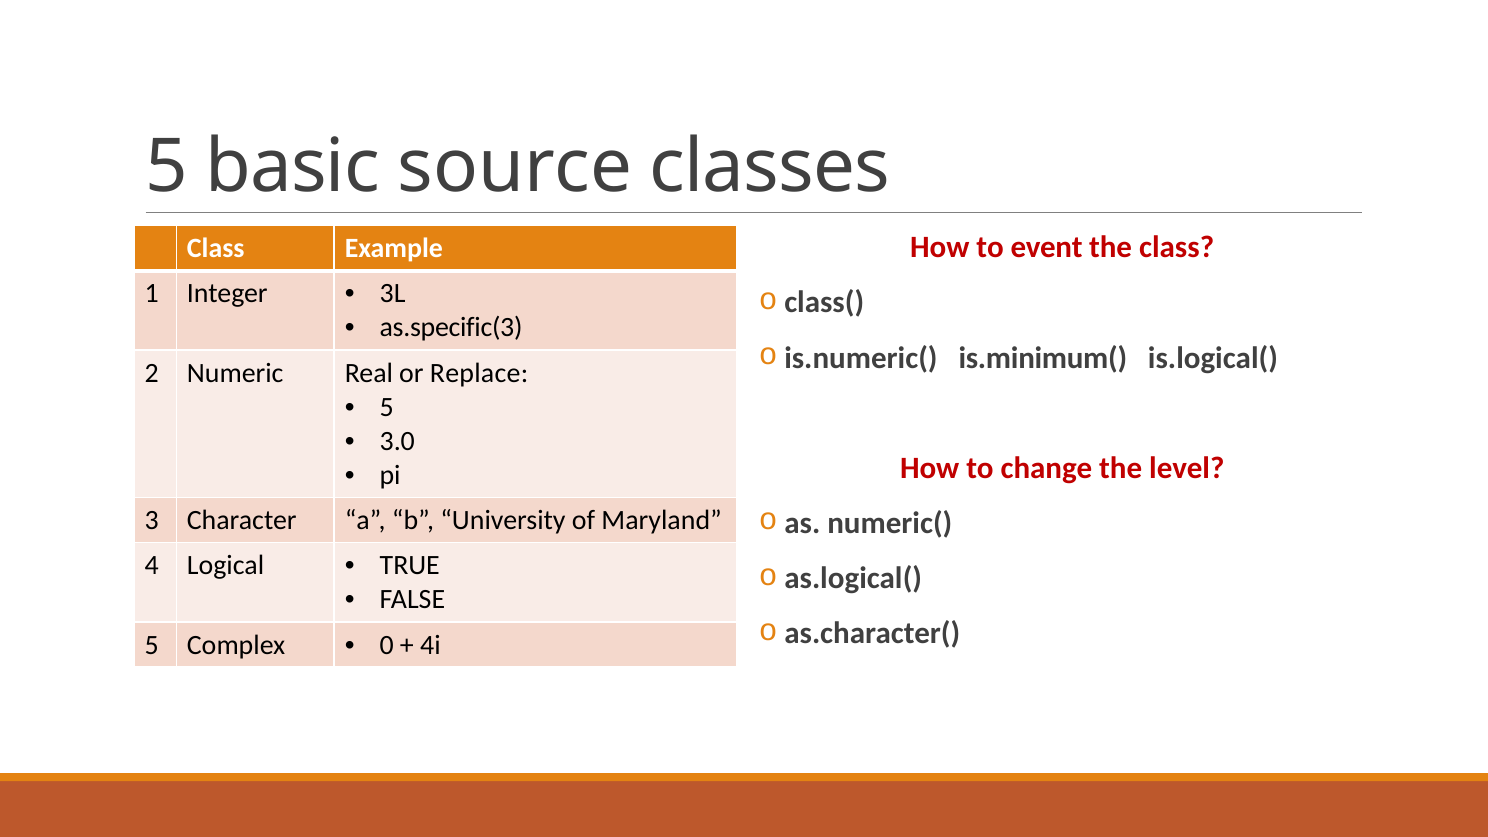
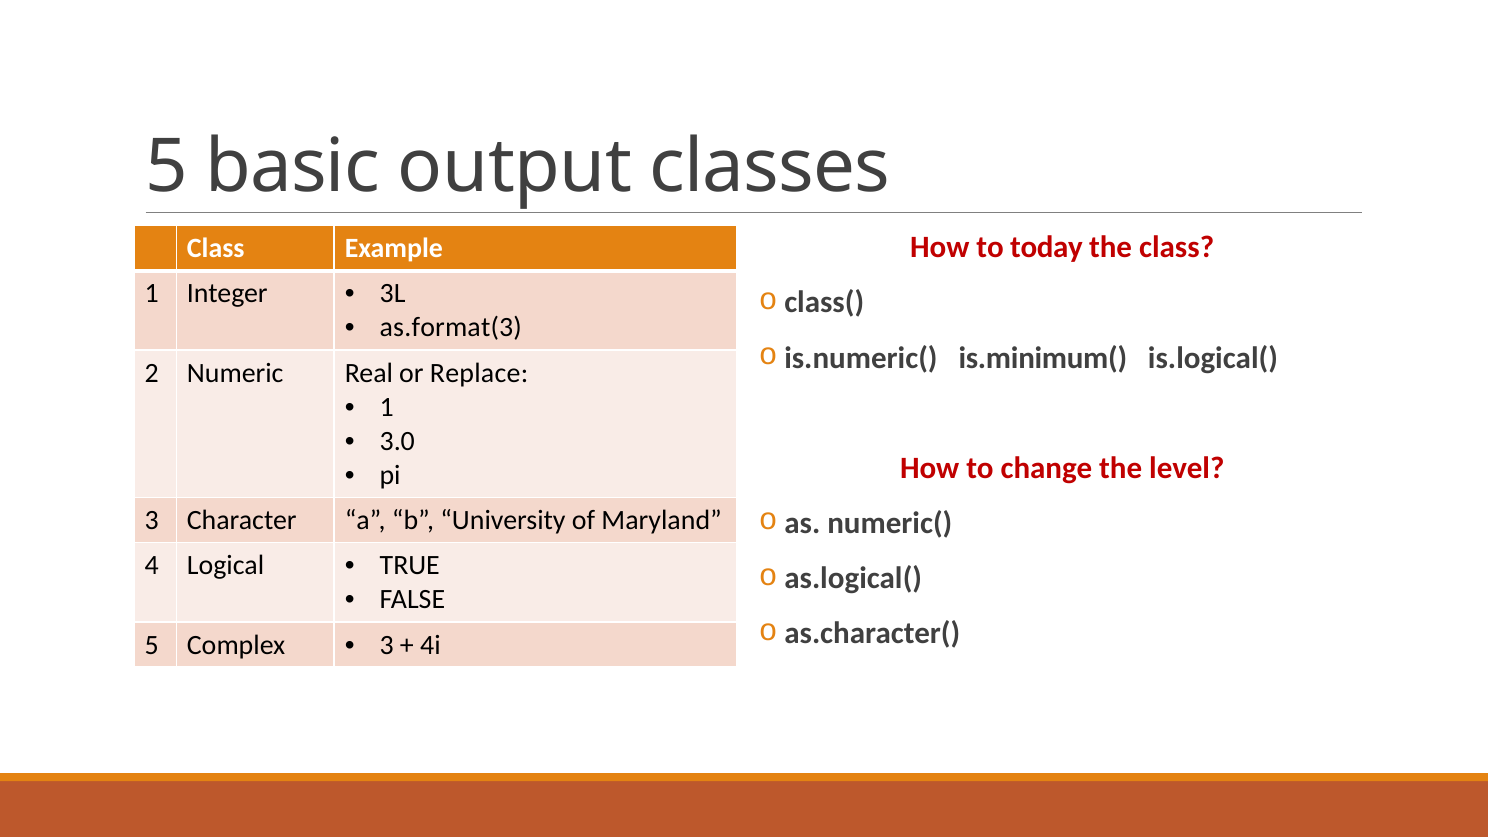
source: source -> output
event: event -> today
as.specific(3: as.specific(3 -> as.format(3
5 at (387, 407): 5 -> 1
0 at (387, 645): 0 -> 3
